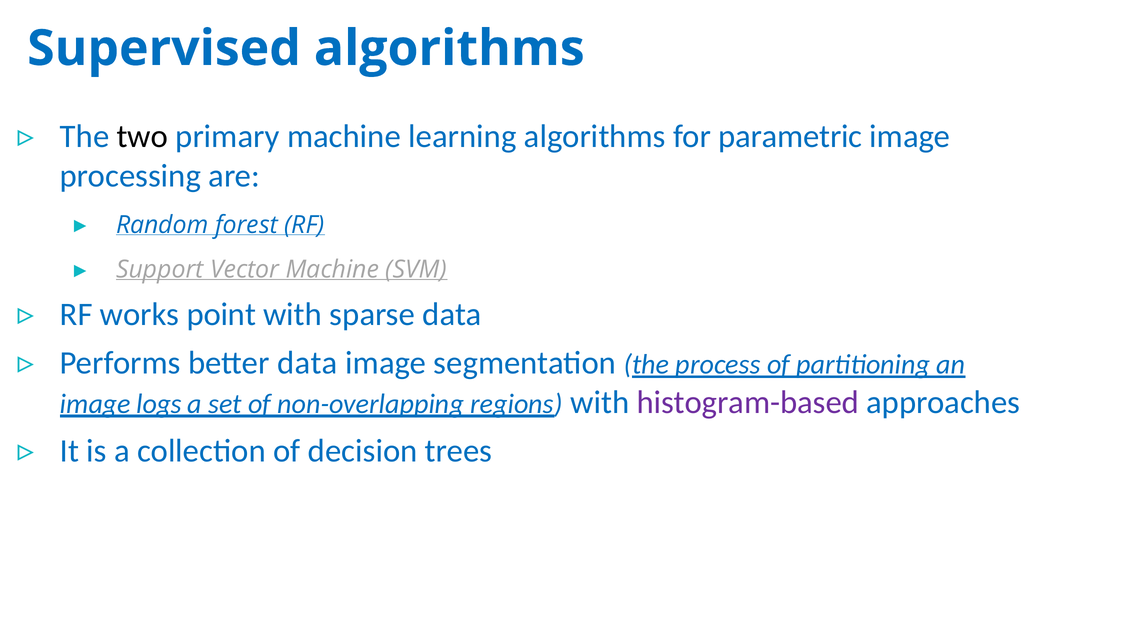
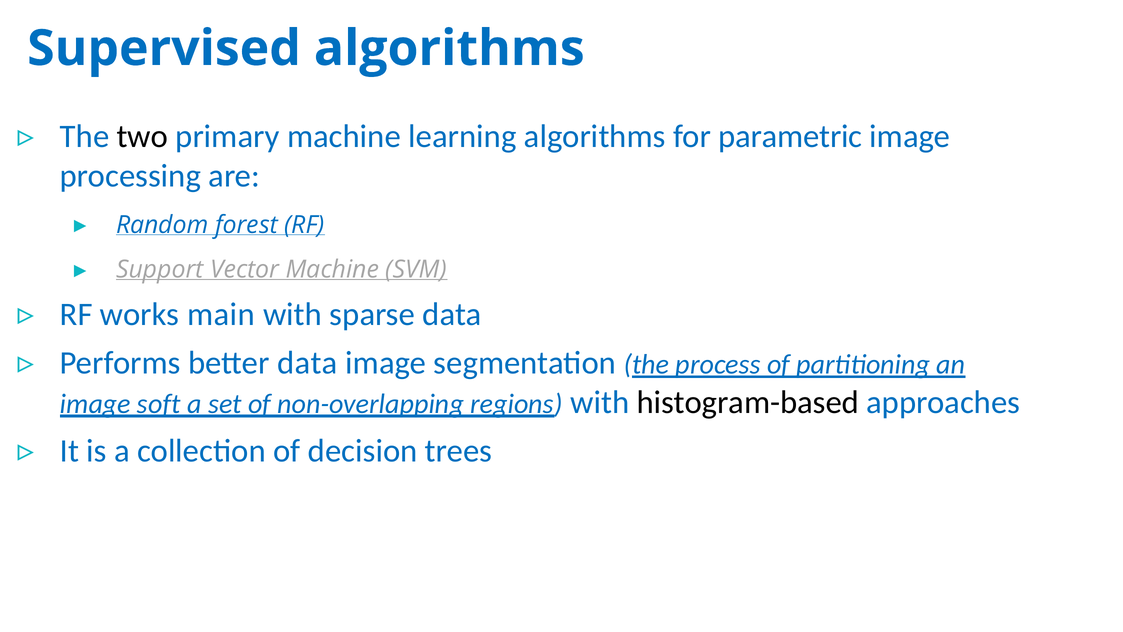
point: point -> main
logs: logs -> soft
histogram-based colour: purple -> black
